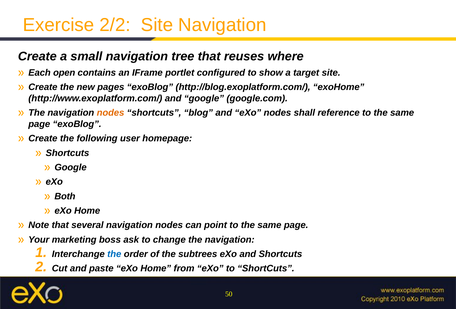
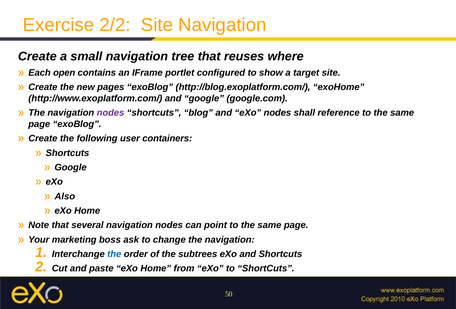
nodes at (111, 113) colour: orange -> purple
homepage: homepage -> containers
Both: Both -> Also
